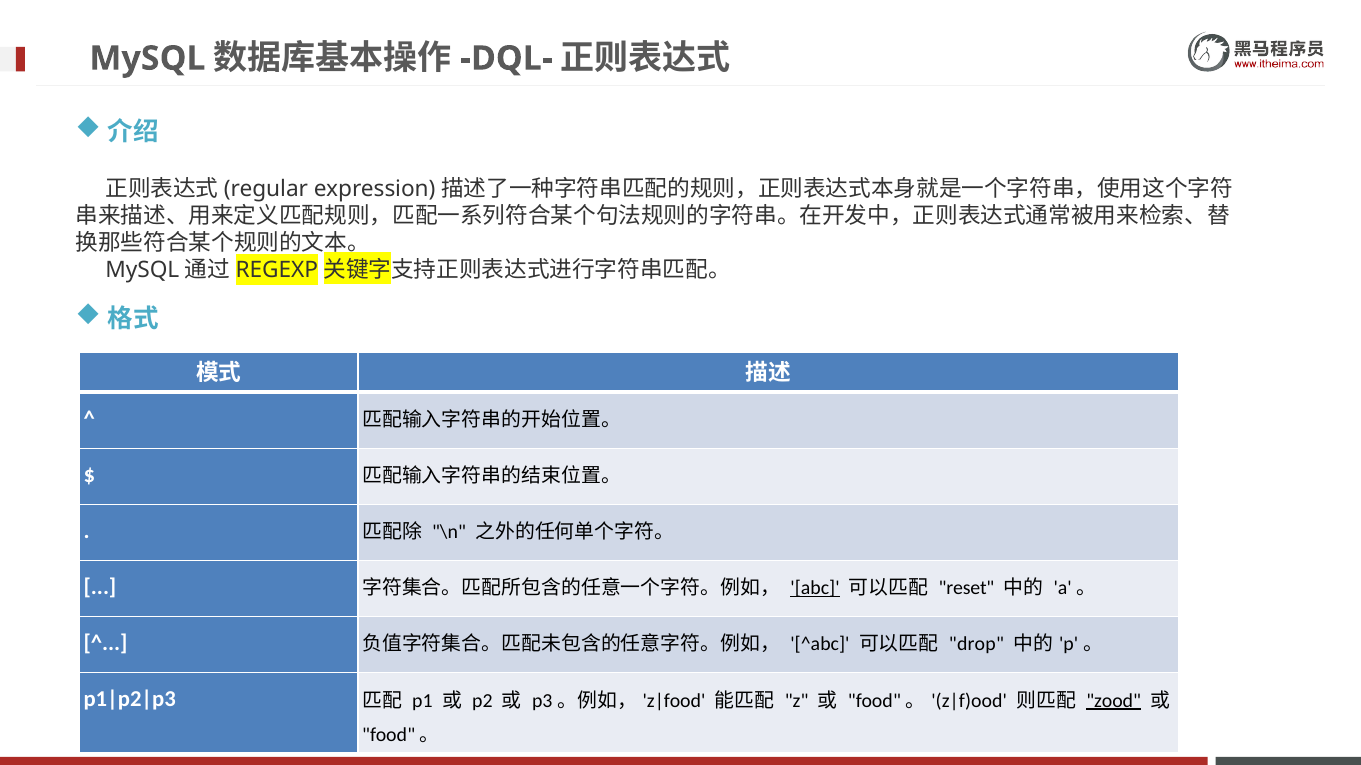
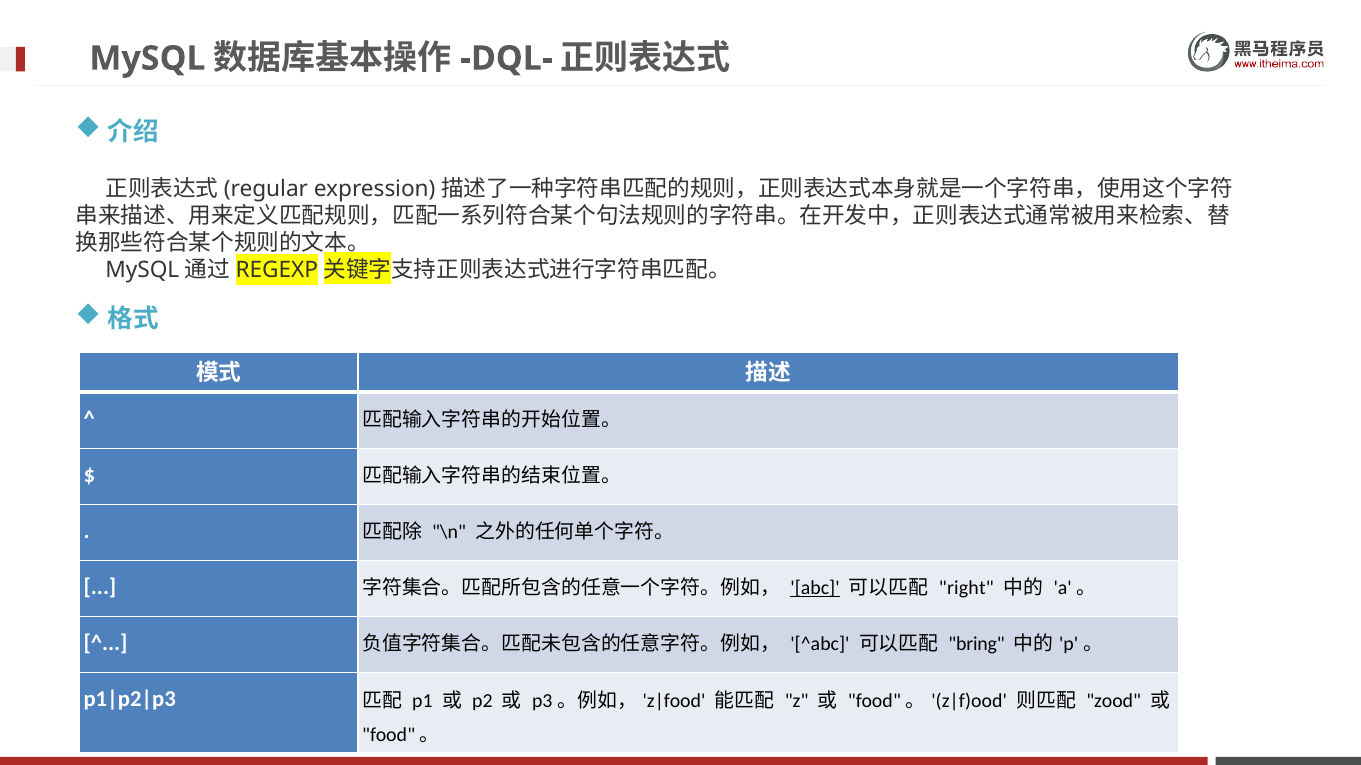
reset: reset -> right
drop: drop -> bring
zood underline: present -> none
